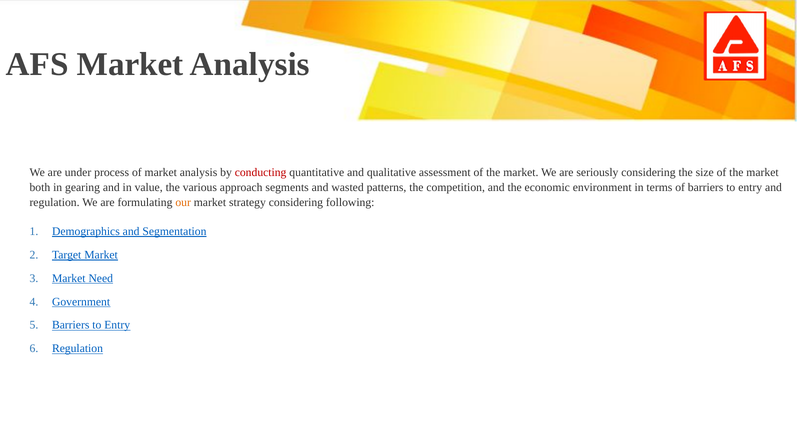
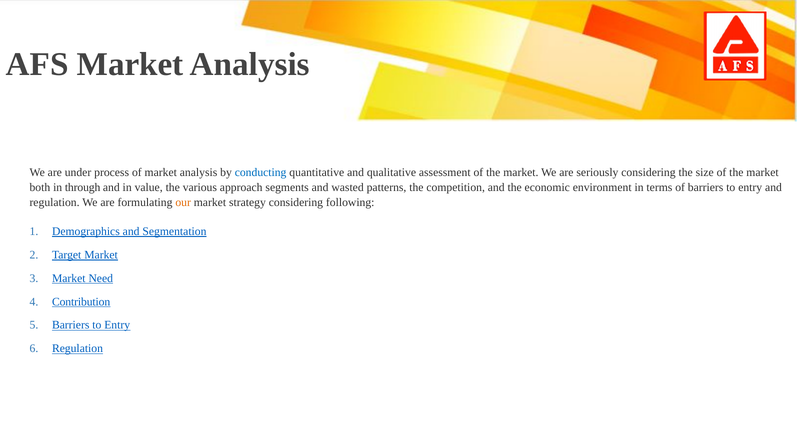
conducting colour: red -> blue
gearing: gearing -> through
Government: Government -> Contribution
